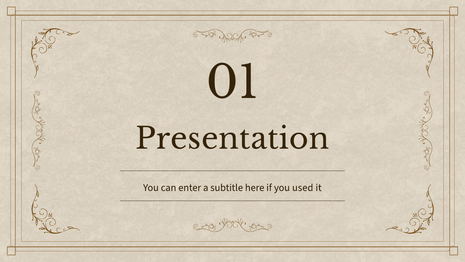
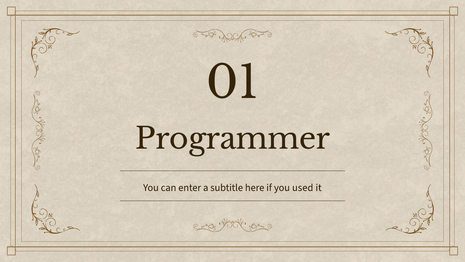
Presentation: Presentation -> Programmer
